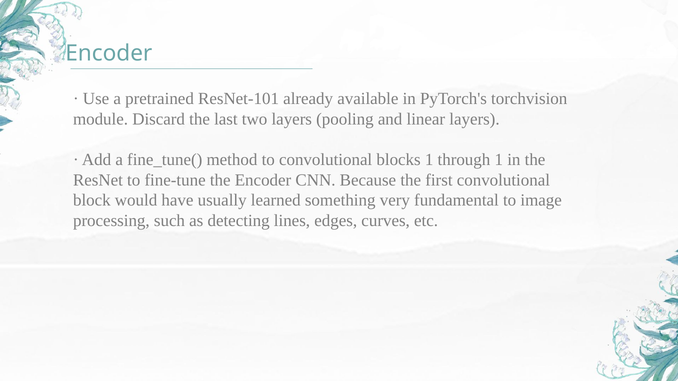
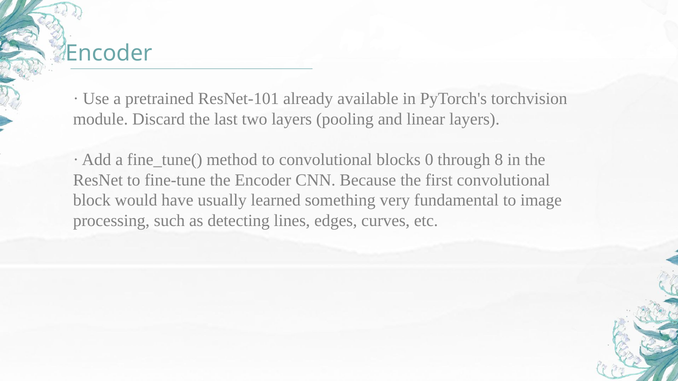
blocks 1: 1 -> 0
through 1: 1 -> 8
